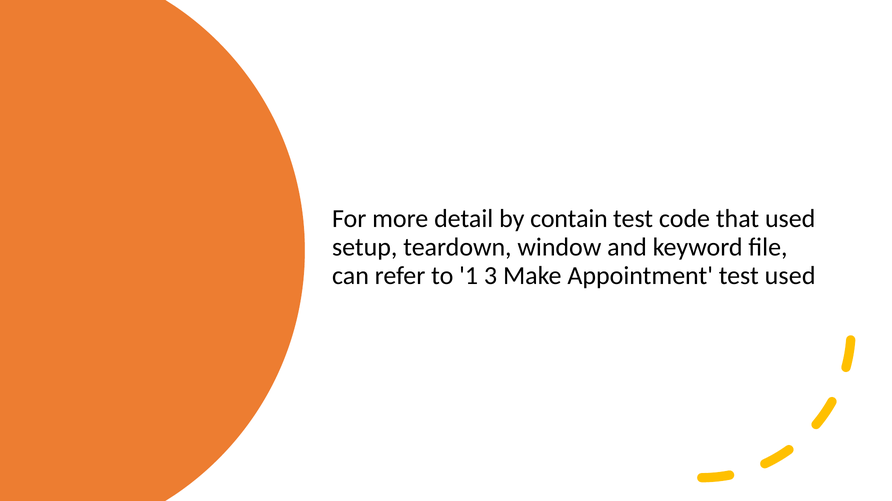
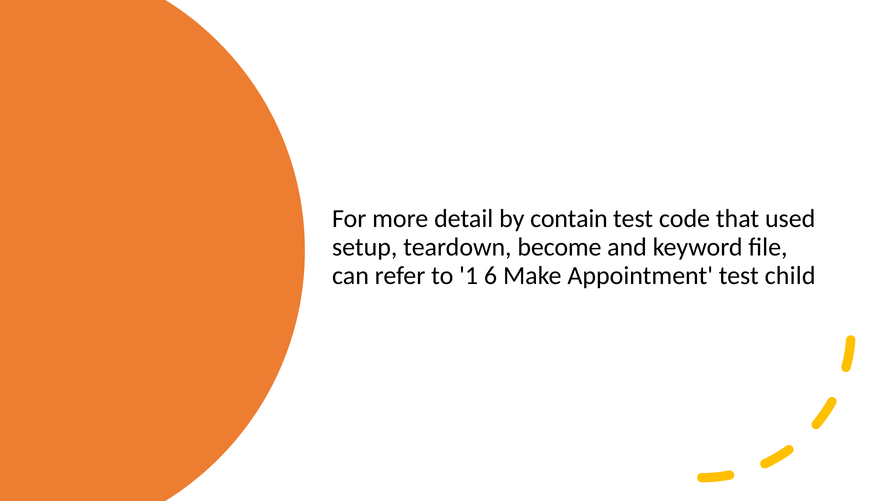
window: window -> become
3: 3 -> 6
test used: used -> child
